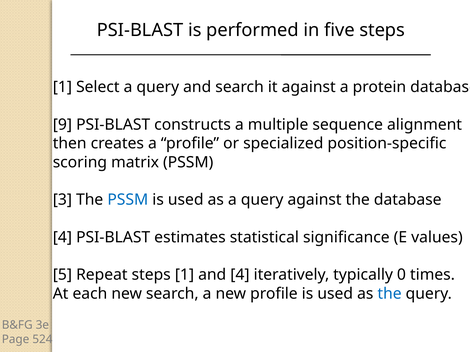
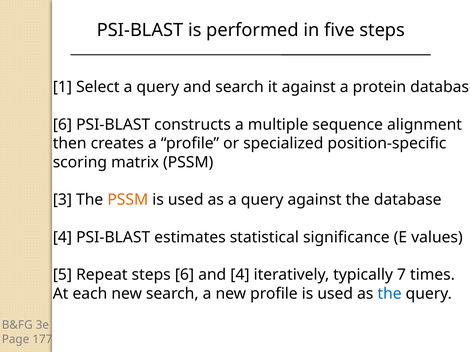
9 at (62, 125): 9 -> 6
PSSM at (128, 200) colour: blue -> orange
Repeat steps 1: 1 -> 6
0: 0 -> 7
524: 524 -> 177
